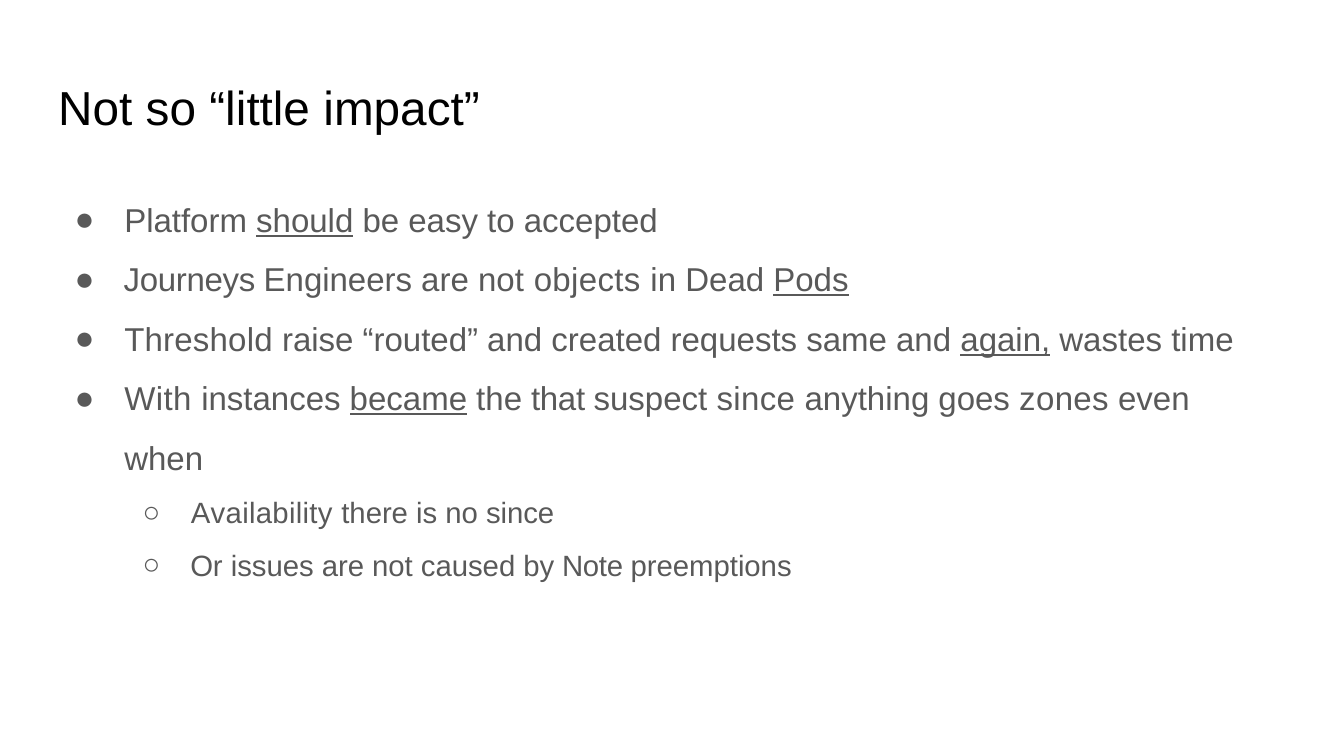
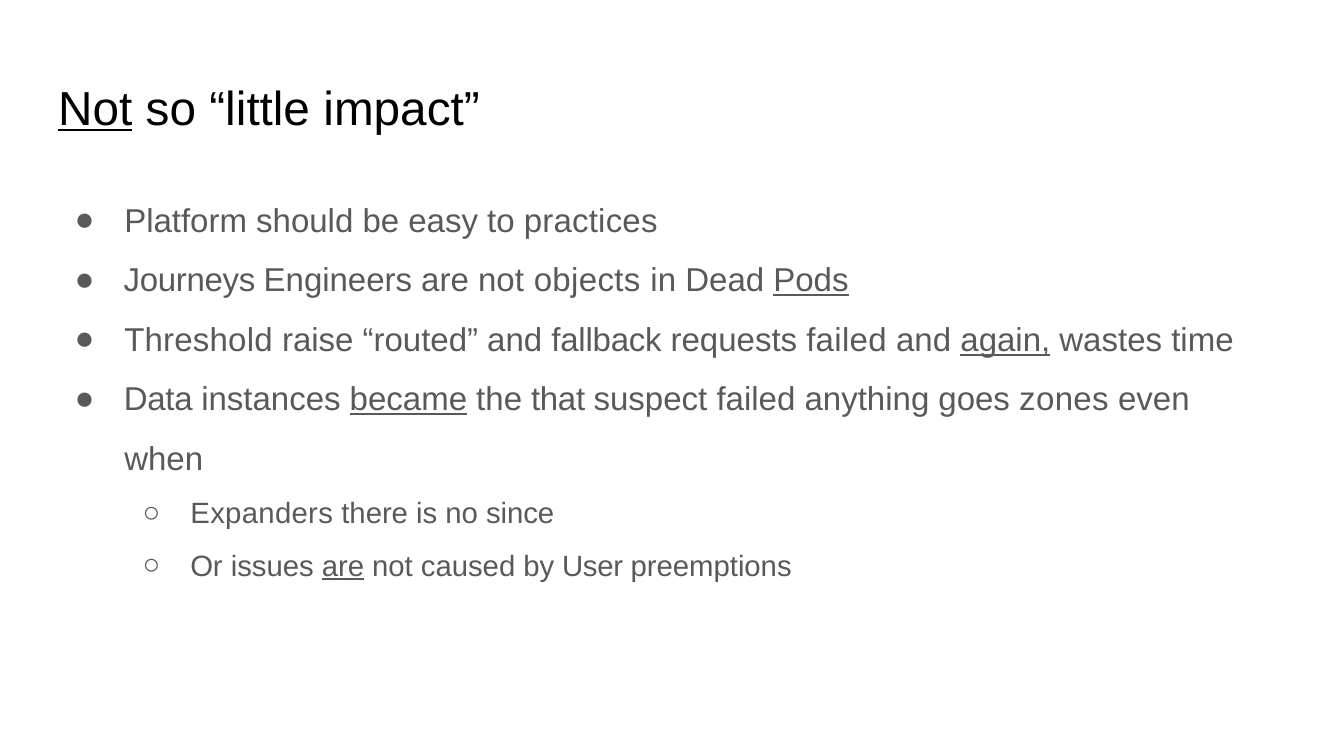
Not at (95, 109) underline: none -> present
should underline: present -> none
accepted: accepted -> practices
created: created -> fallback
requests same: same -> failed
With: With -> Data
suspect since: since -> failed
Availability: Availability -> Expanders
are at (343, 567) underline: none -> present
Note: Note -> User
